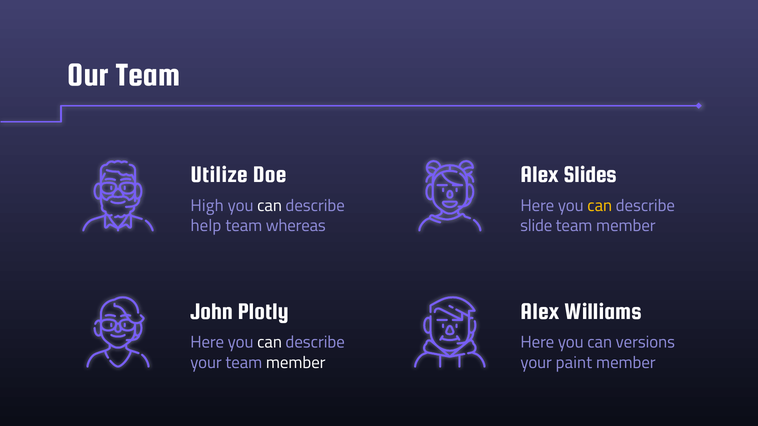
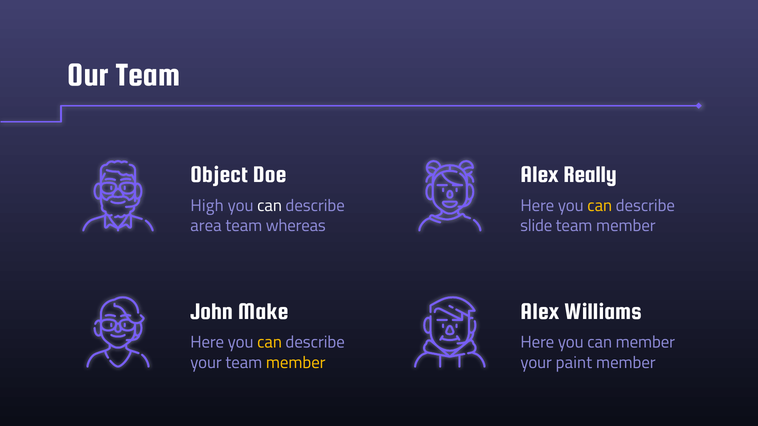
Utilize: Utilize -> Object
Slides: Slides -> Really
help: help -> area
Plotly: Plotly -> Make
can at (270, 343) colour: white -> yellow
can versions: versions -> member
member at (296, 363) colour: white -> yellow
